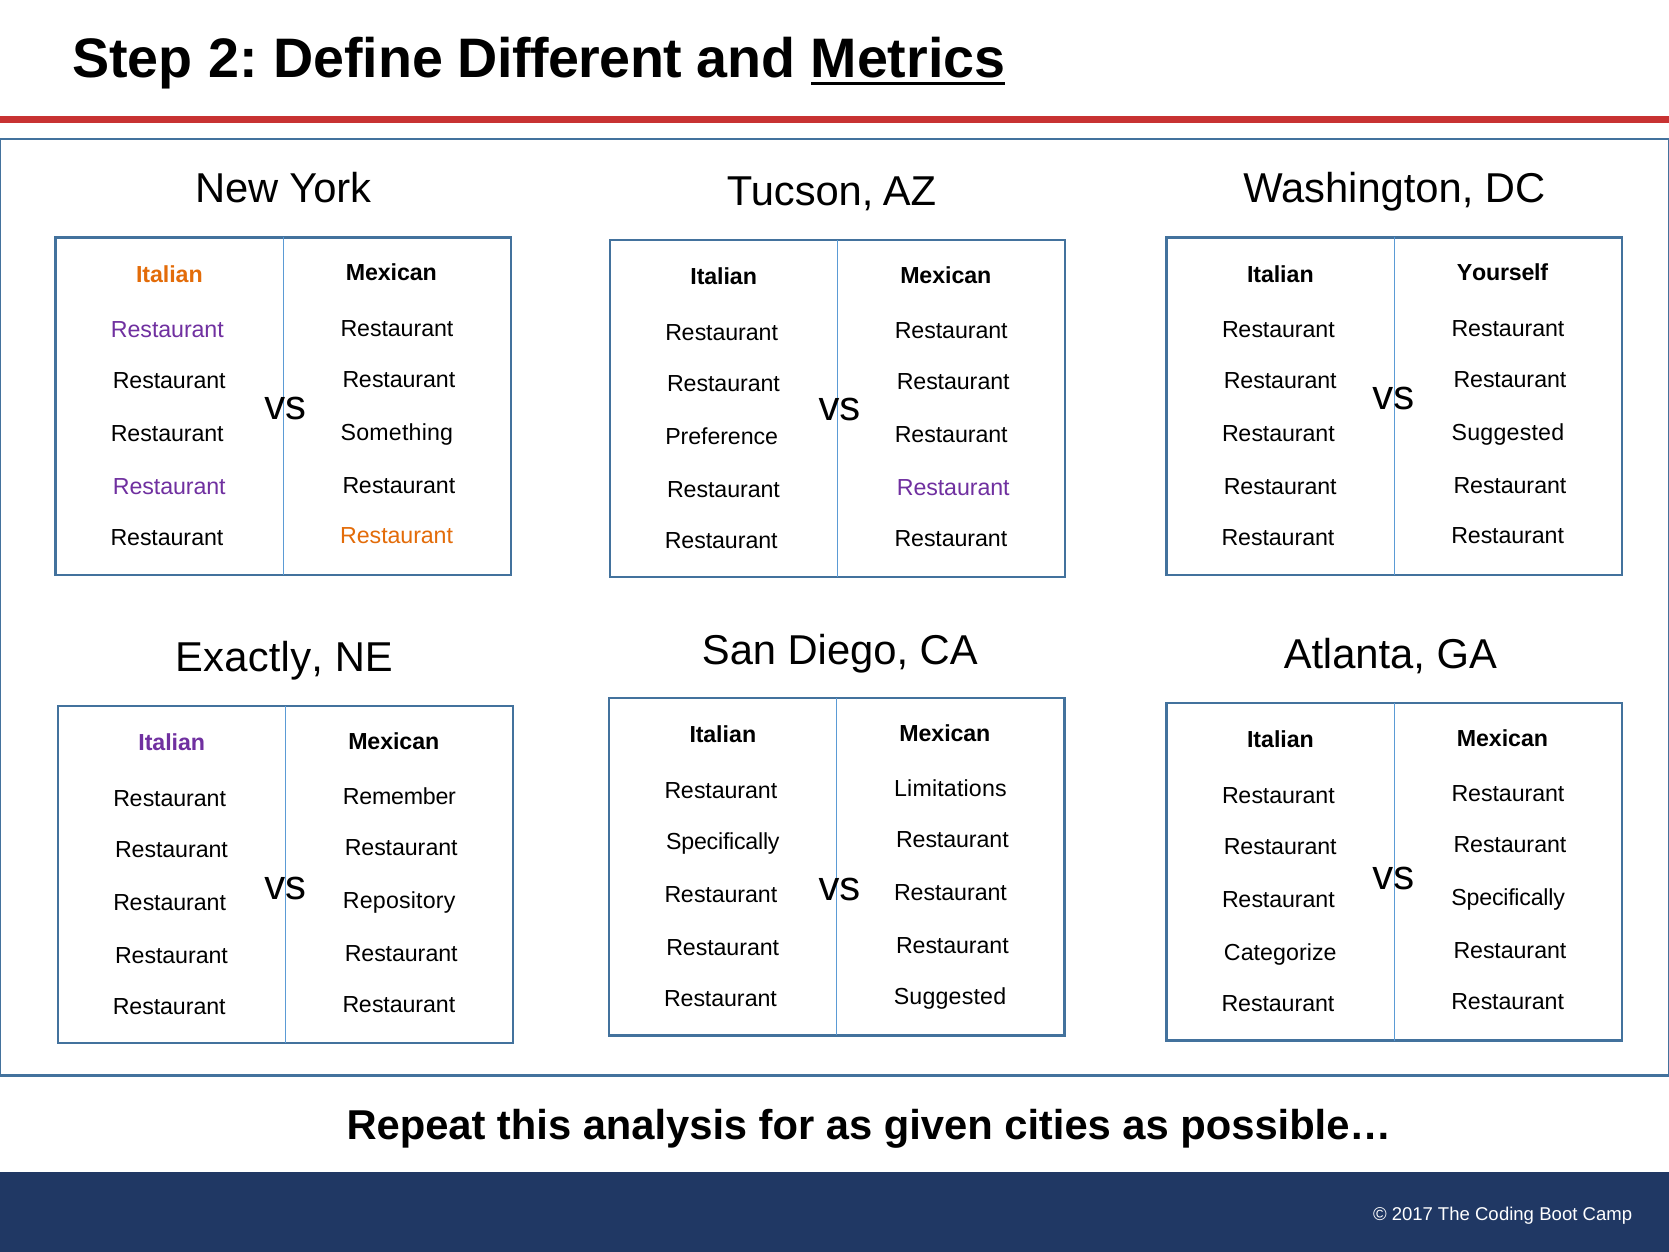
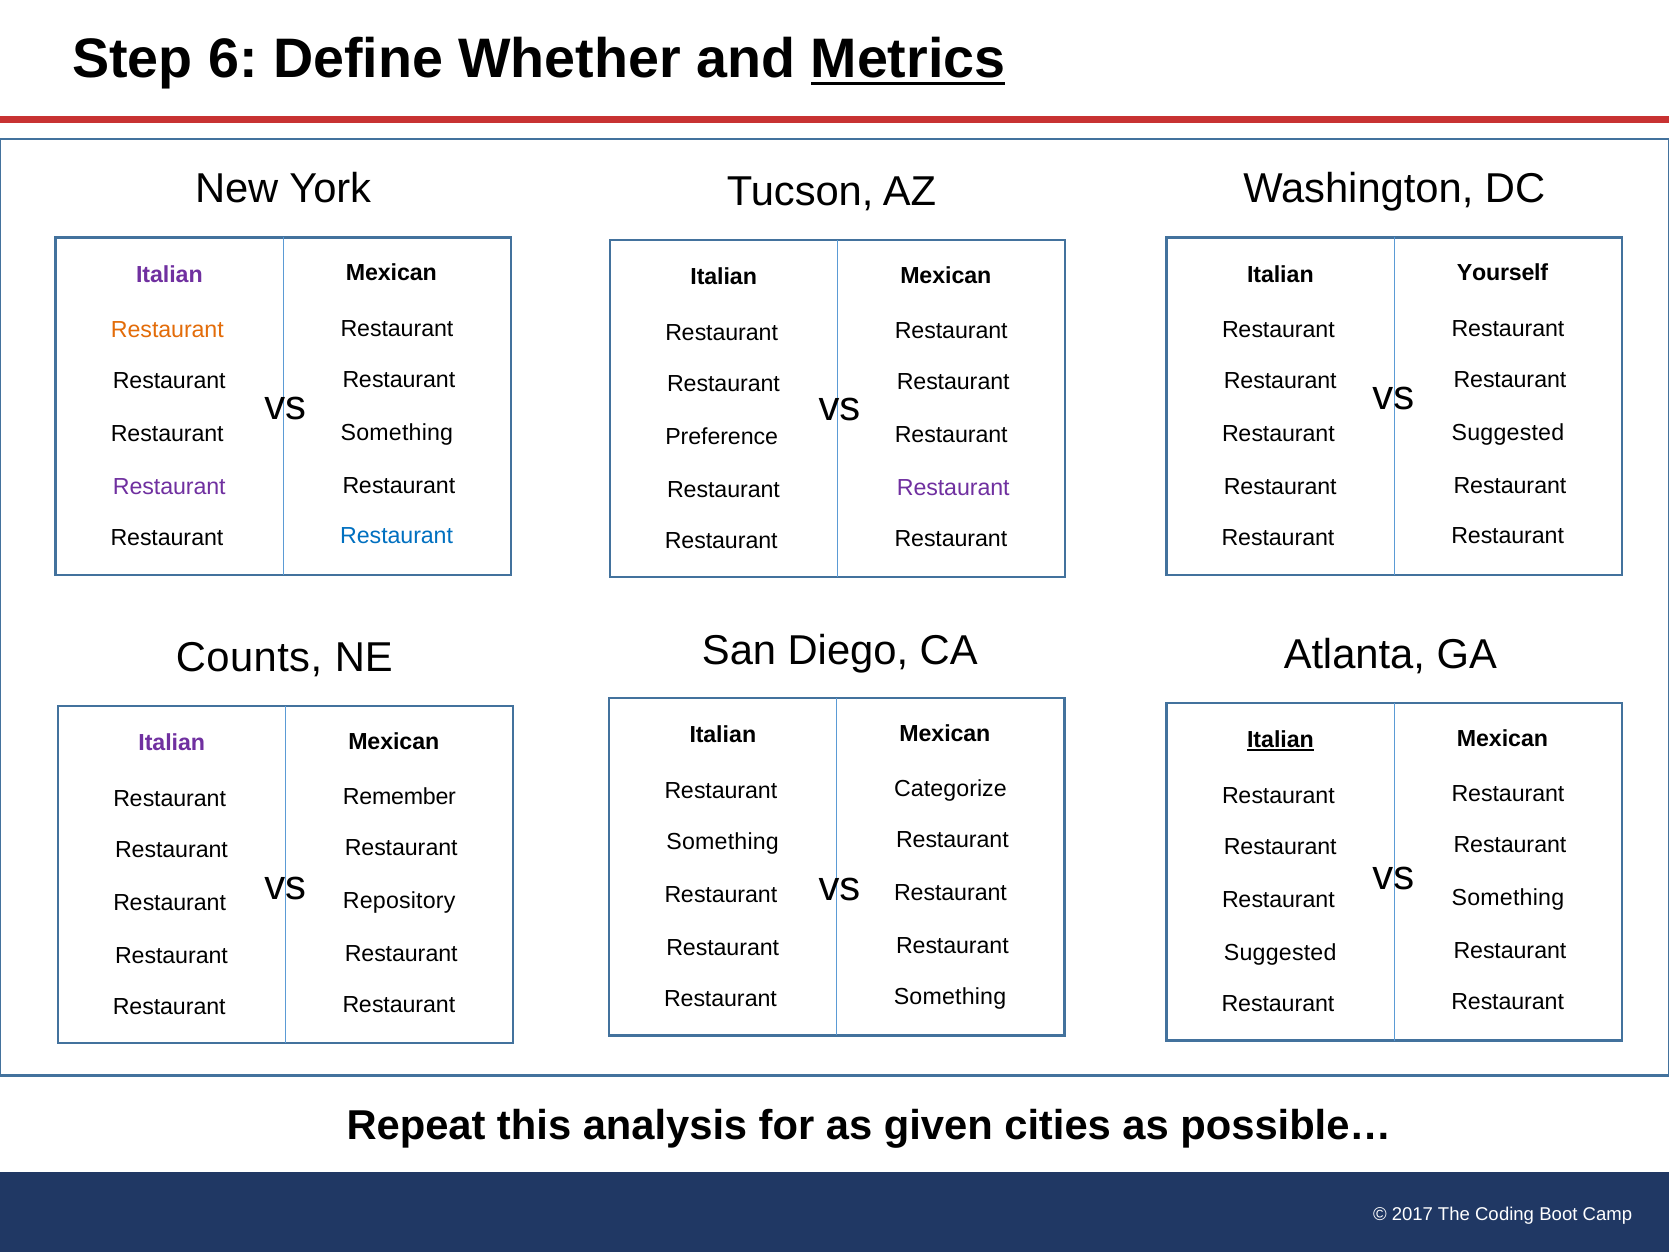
2: 2 -> 6
Different: Different -> Whether
Italian at (169, 274) colour: orange -> purple
Restaurant at (167, 330) colour: purple -> orange
Restaurant at (397, 536) colour: orange -> blue
Exactly: Exactly -> Counts
Italian at (1280, 740) underline: none -> present
Limitations: Limitations -> Categorize
Specifically at (723, 842): Specifically -> Something
Specifically at (1508, 898): Specifically -> Something
Categorize at (1280, 953): Categorize -> Suggested
Suggested at (950, 997): Suggested -> Something
